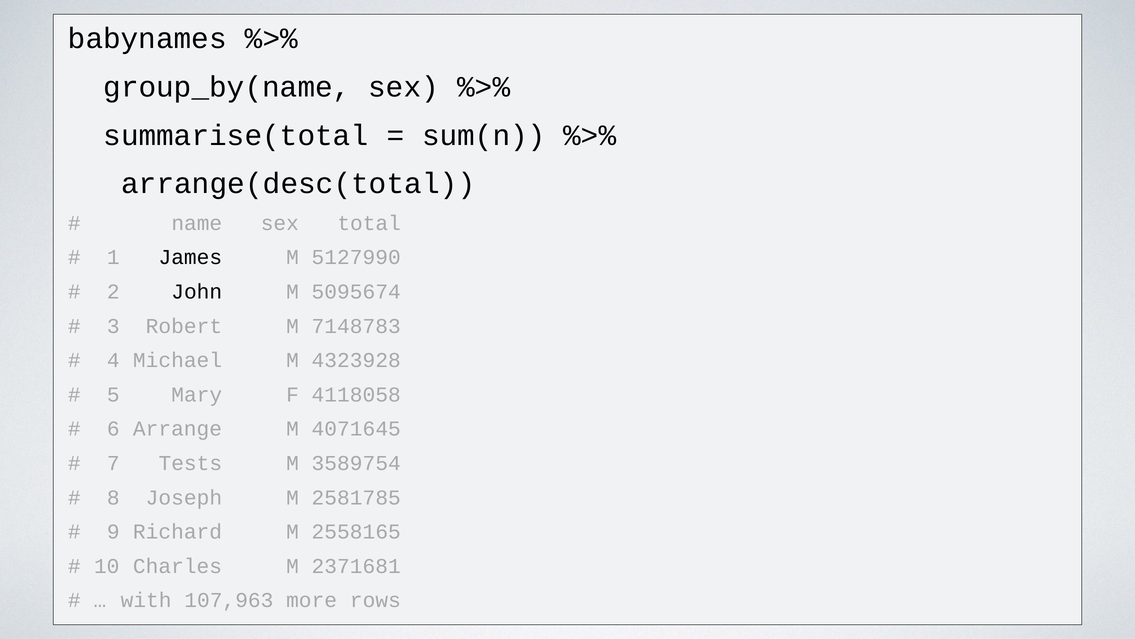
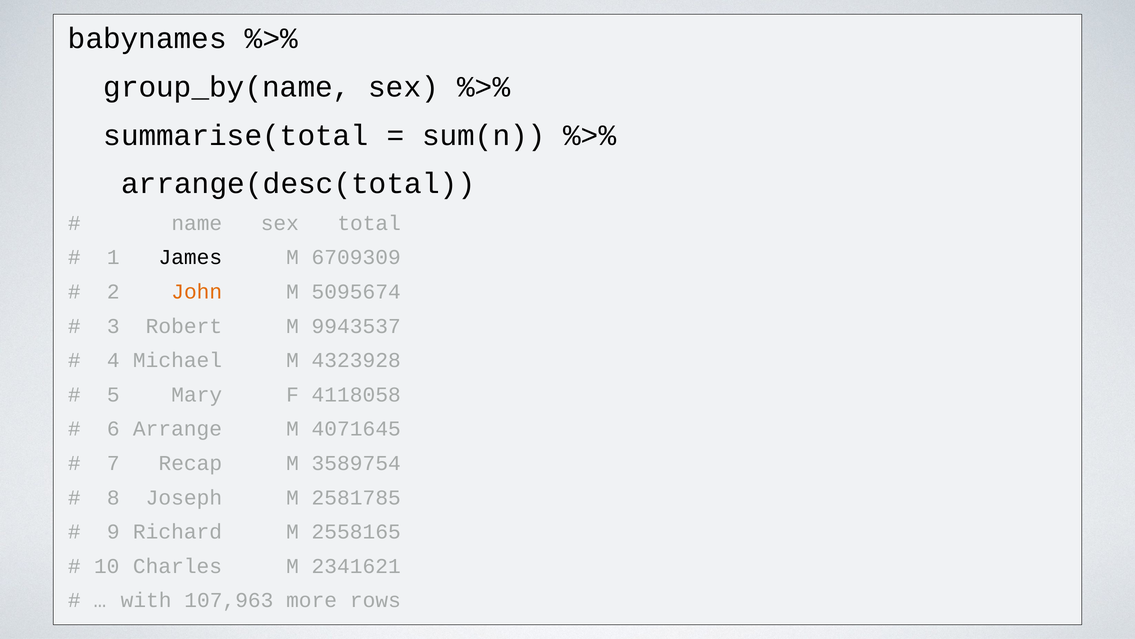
5127990: 5127990 -> 6709309
John colour: black -> orange
7148783: 7148783 -> 9943537
Tests: Tests -> Recap
2371681: 2371681 -> 2341621
